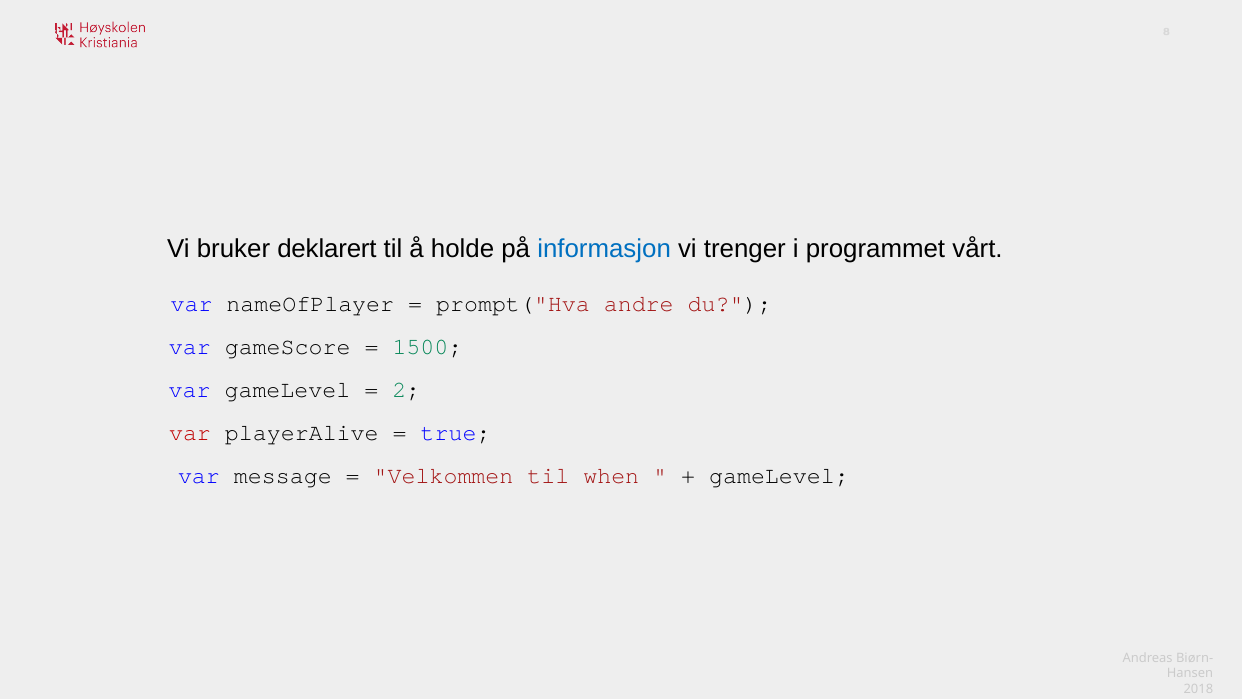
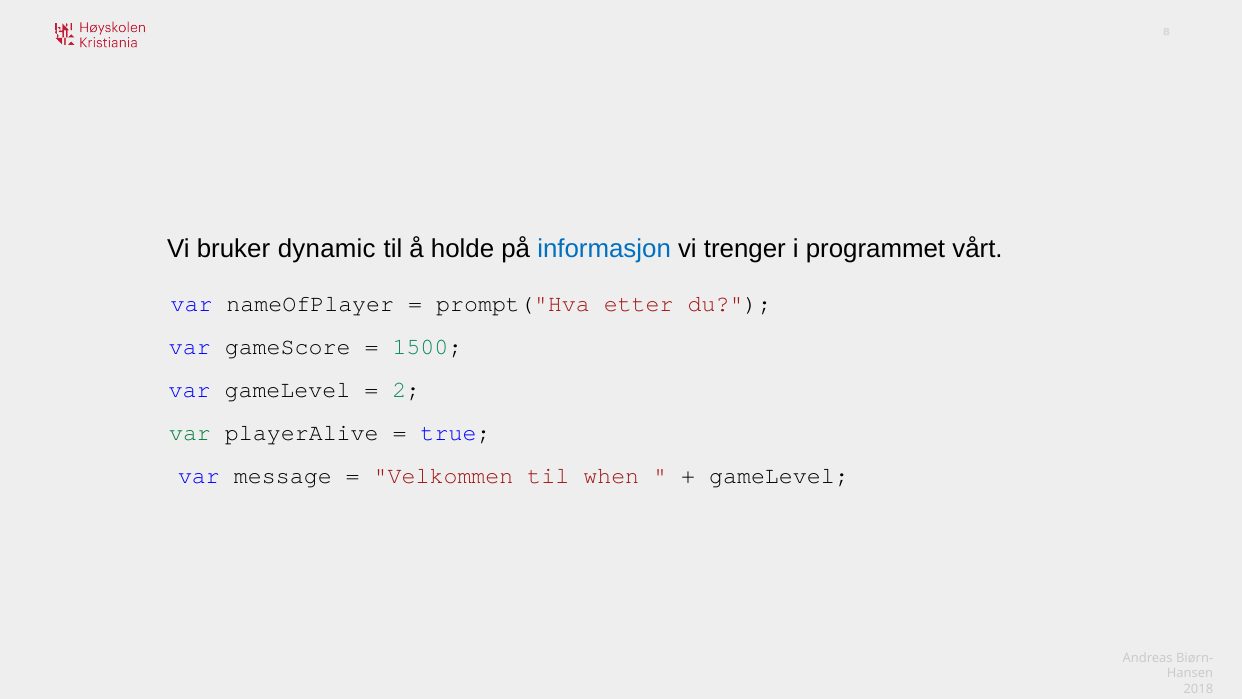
deklarert: deklarert -> dynamic
andre: andre -> etter
var at (190, 432) colour: red -> green
